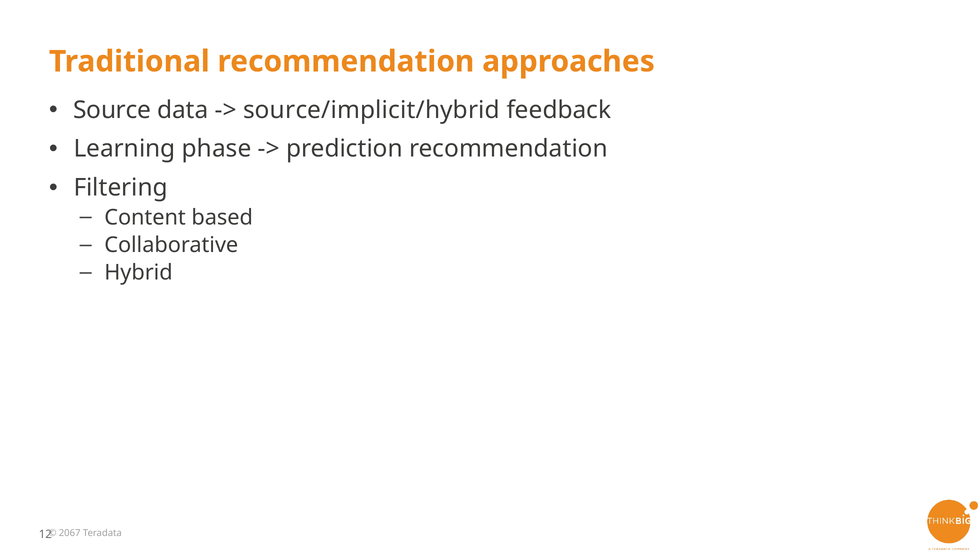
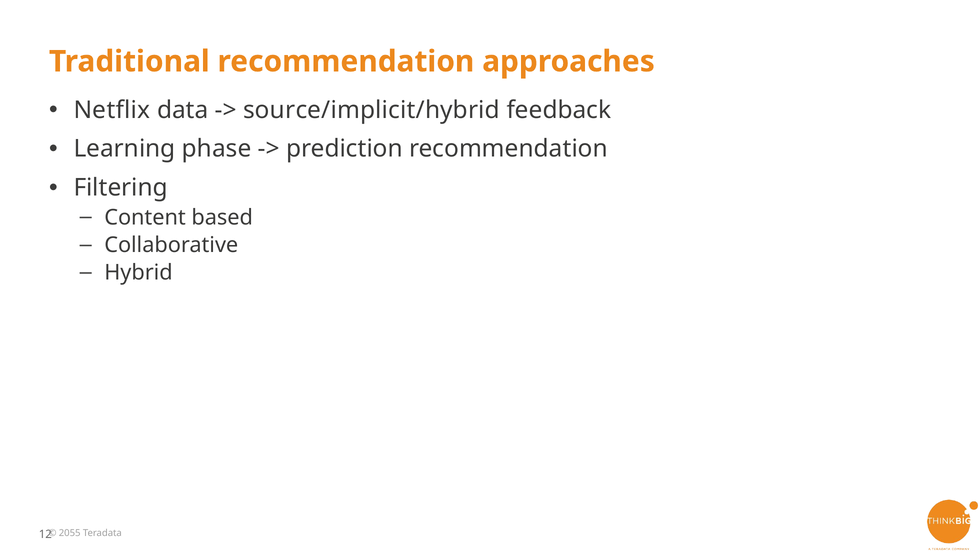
Source: Source -> Netflix
2067: 2067 -> 2055
